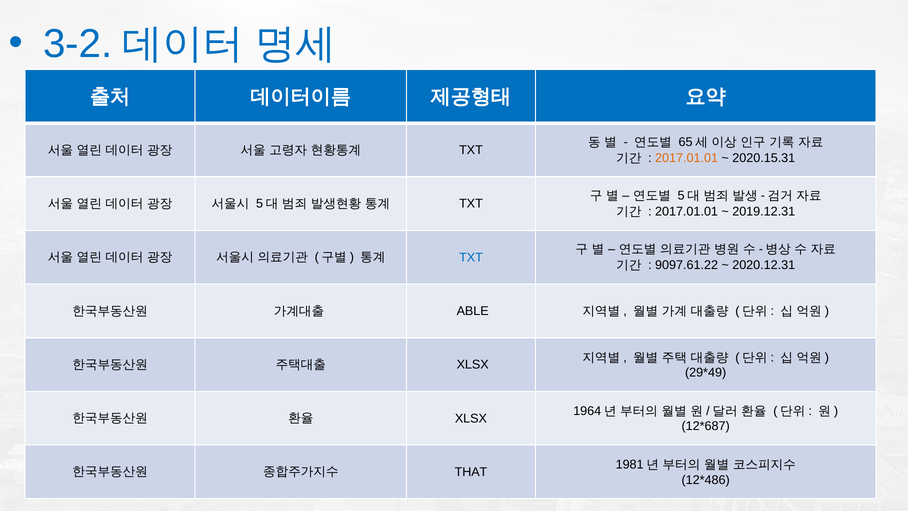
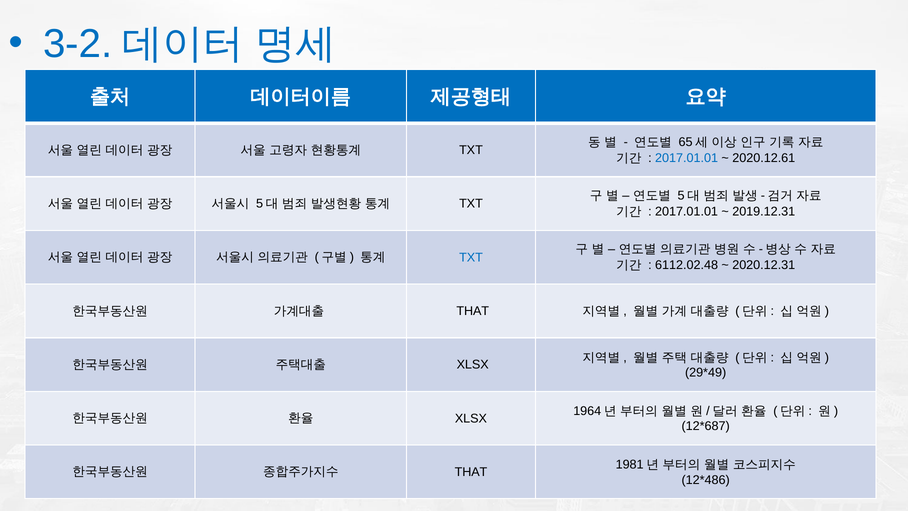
2017.01.01 at (687, 158) colour: orange -> blue
2020.15.31: 2020.15.31 -> 2020.12.61
9097.61.22: 9097.61.22 -> 6112.02.48
ABLE at (473, 311): ABLE -> THAT
